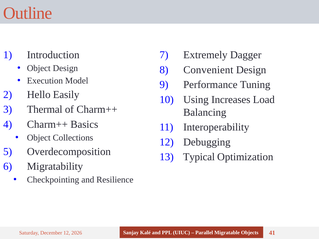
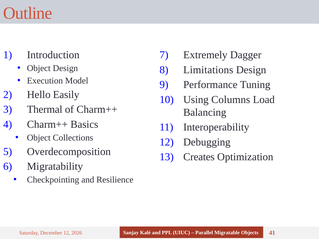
Convenient: Convenient -> Limitations
Increases: Increases -> Columns
Typical: Typical -> Creates
